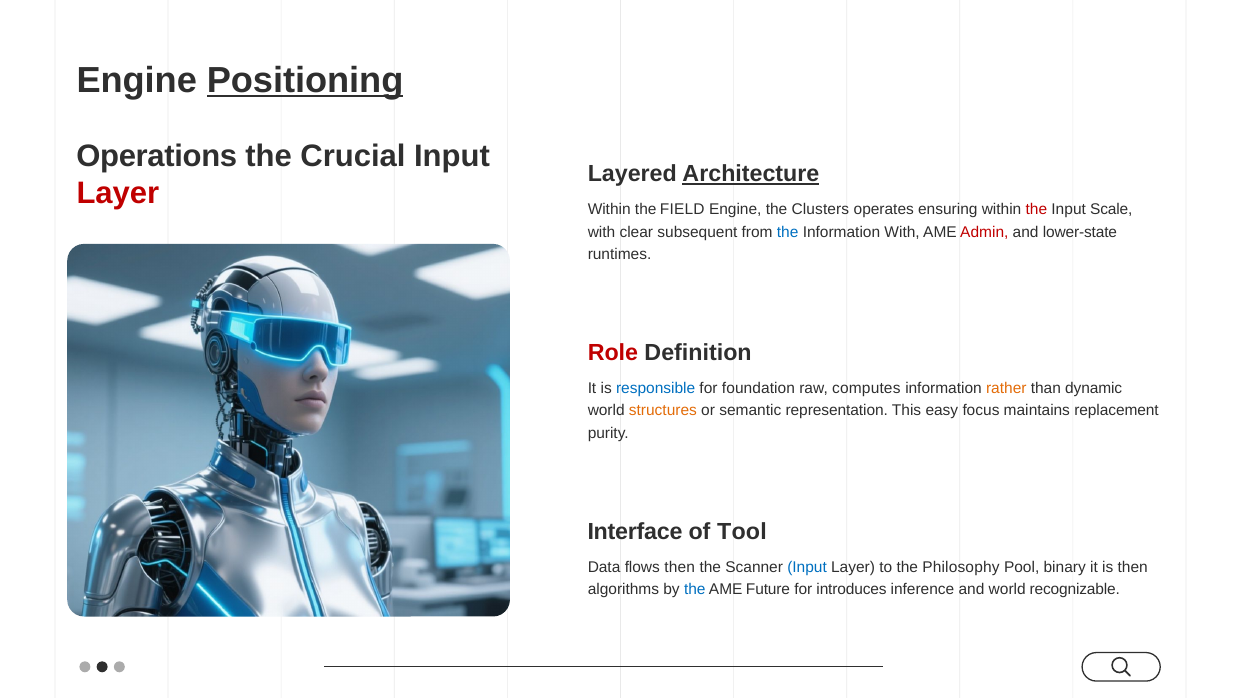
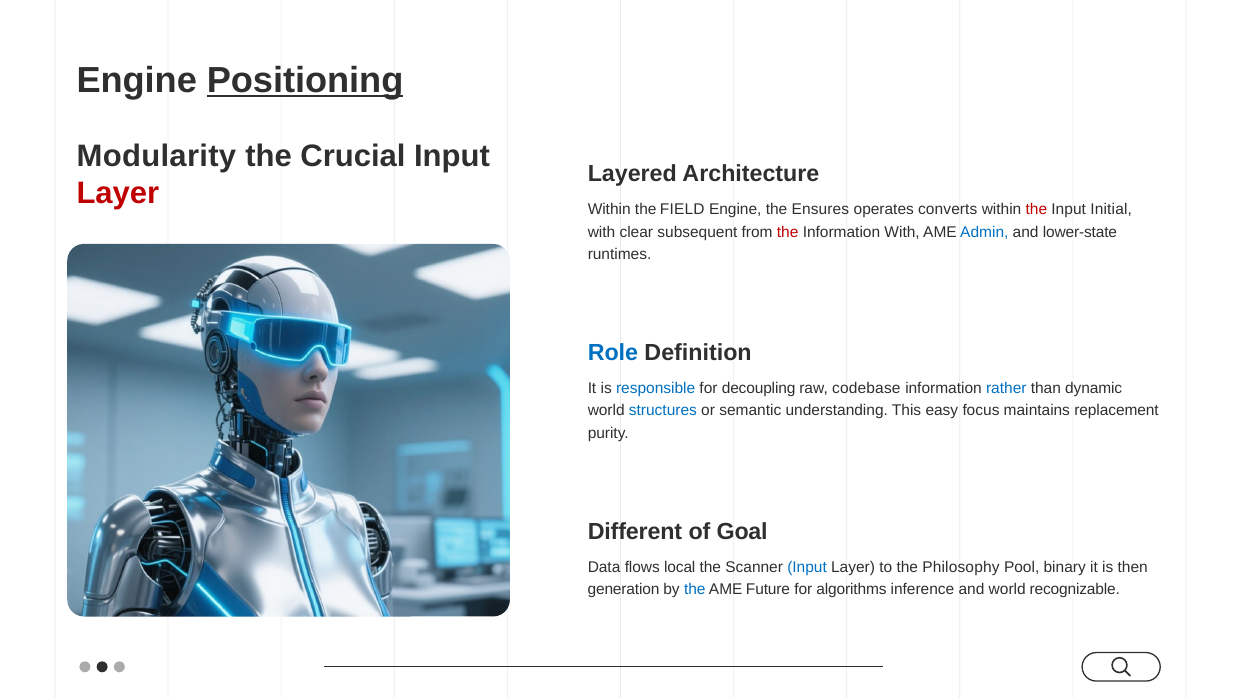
Operations: Operations -> Modularity
Architecture underline: present -> none
Clusters: Clusters -> Ensures
ensuring: ensuring -> converts
Scale: Scale -> Initial
the at (788, 232) colour: blue -> red
Admin colour: red -> blue
Role colour: red -> blue
foundation: foundation -> decoupling
computes: computes -> codebase
rather colour: orange -> blue
structures colour: orange -> blue
representation: representation -> understanding
Interface: Interface -> Different
Tool: Tool -> Goal
flows then: then -> local
algorithms: algorithms -> generation
introduces: introduces -> algorithms
